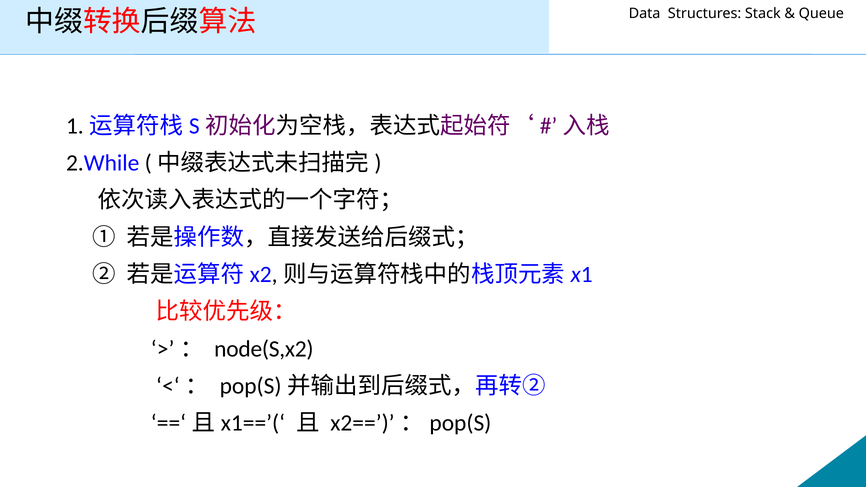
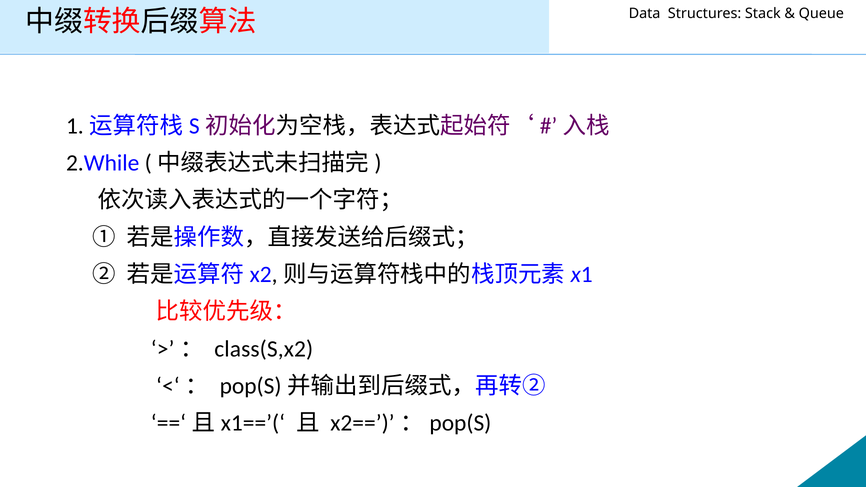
node(S,x2: node(S,x2 -> class(S,x2
